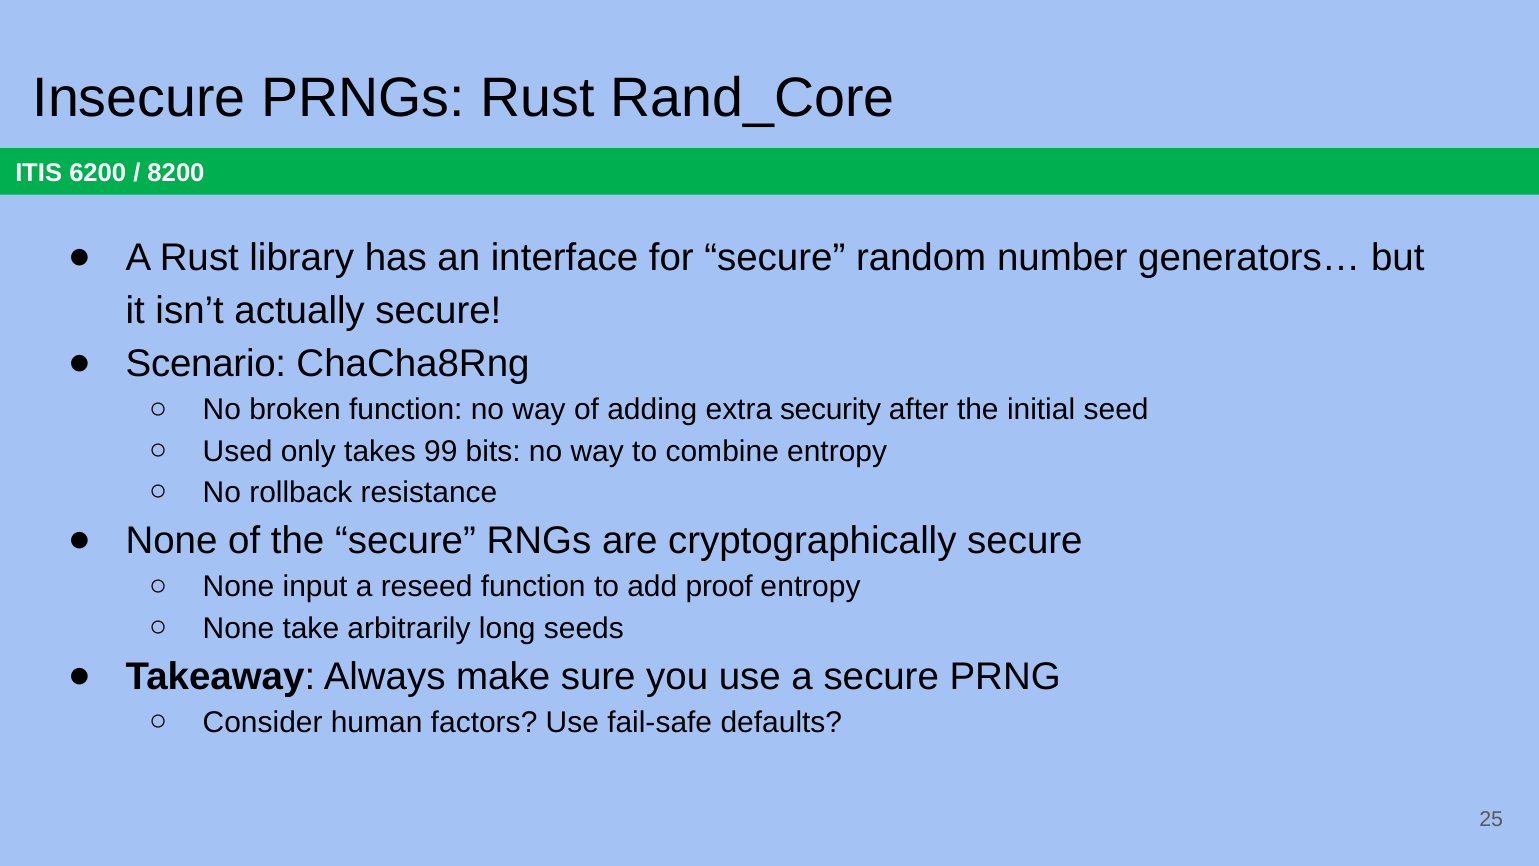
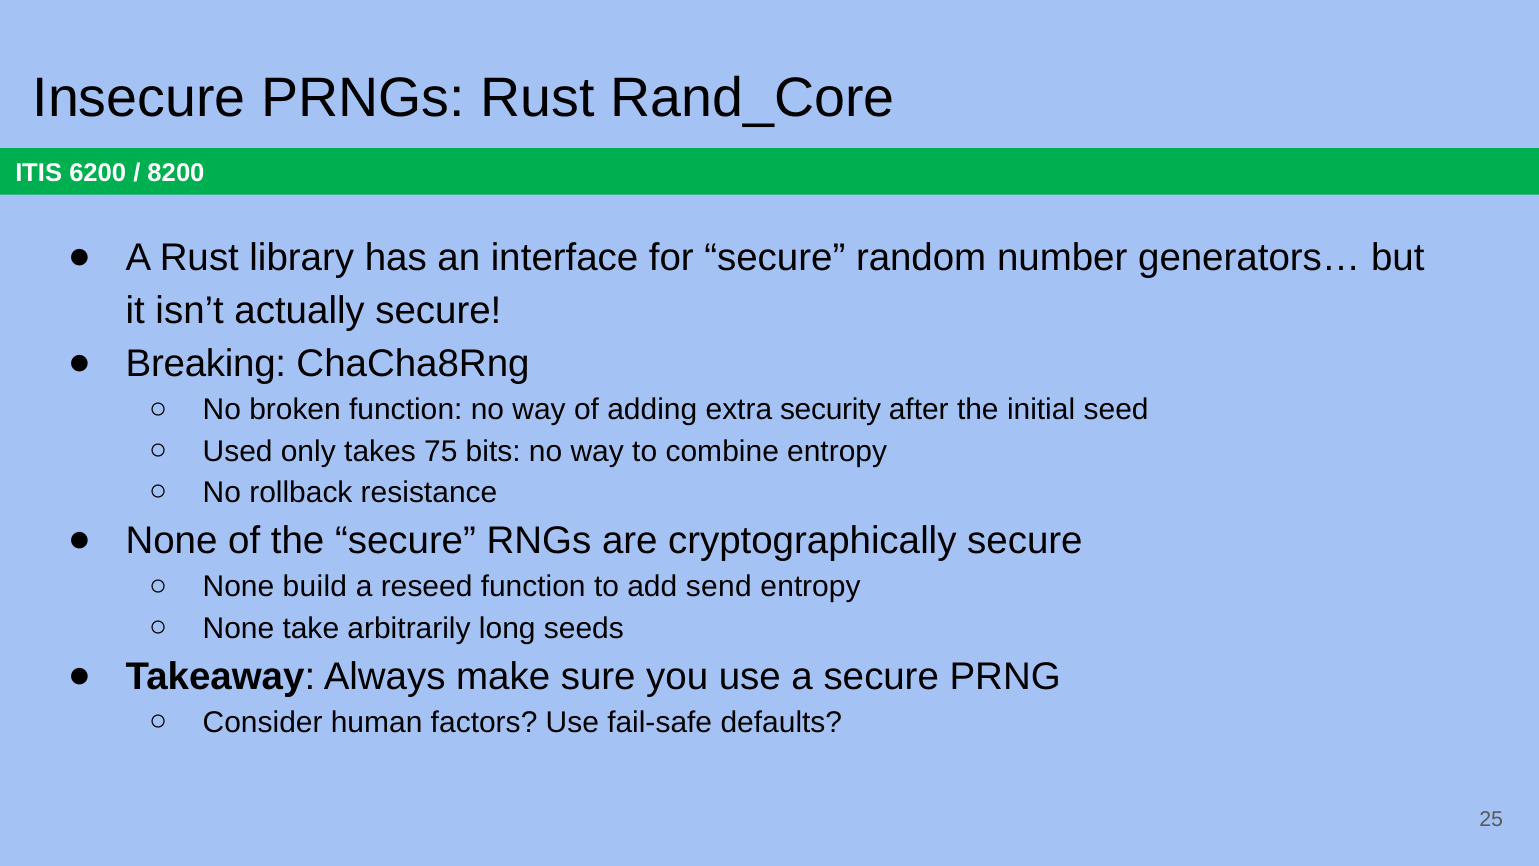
Scenario: Scenario -> Breaking
99: 99 -> 75
input: input -> build
proof: proof -> send
